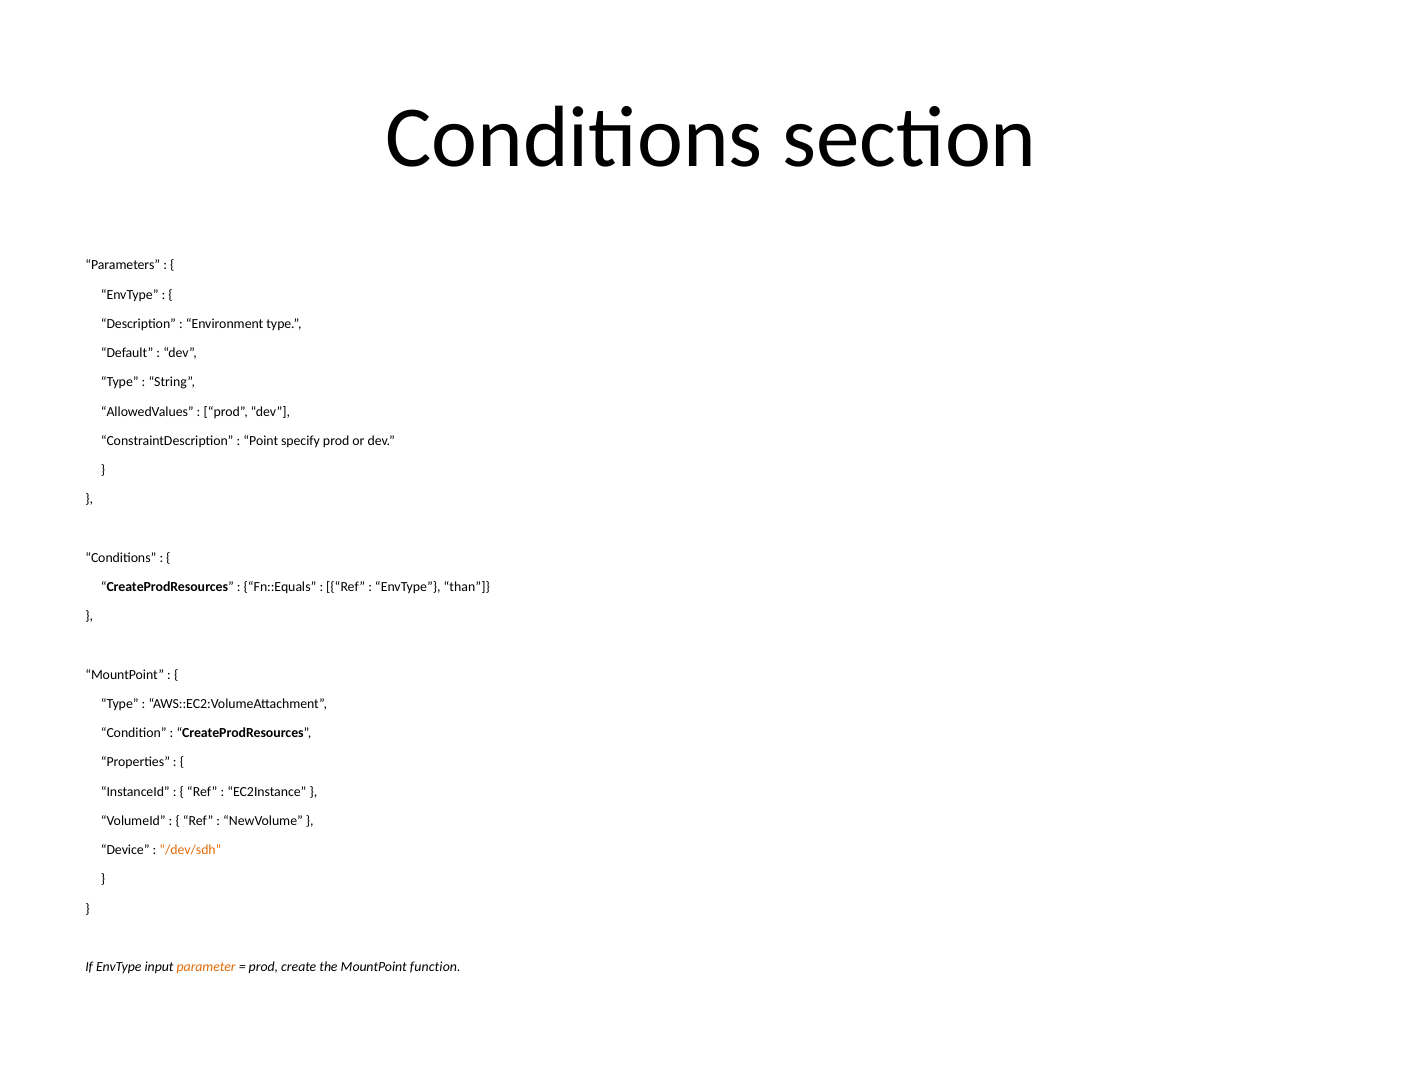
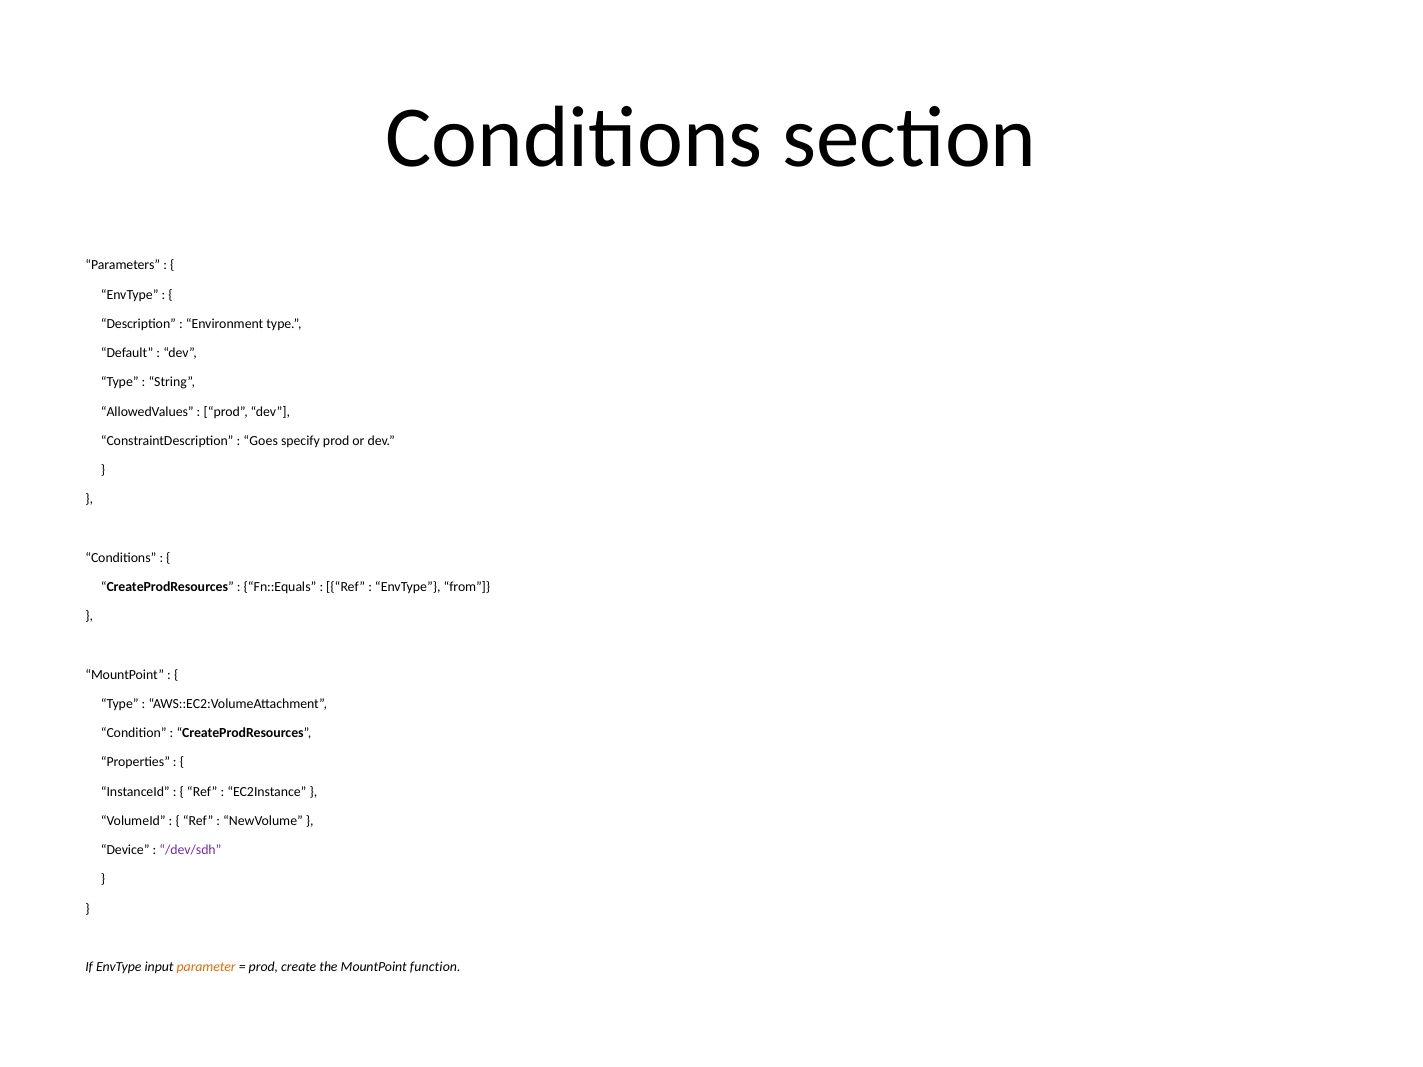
Point: Point -> Goes
than: than -> from
/dev/sdh colour: orange -> purple
